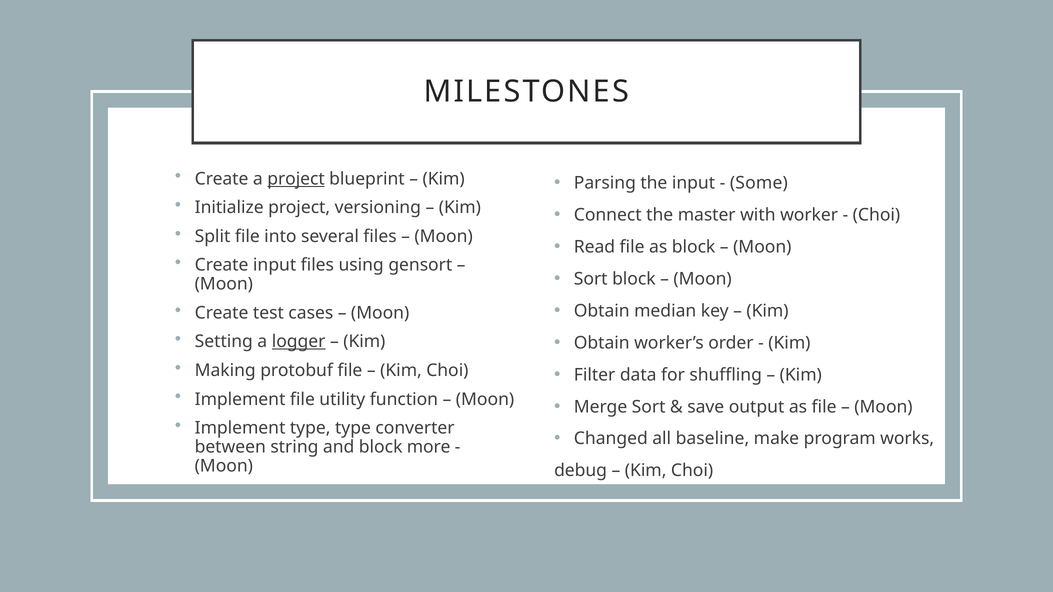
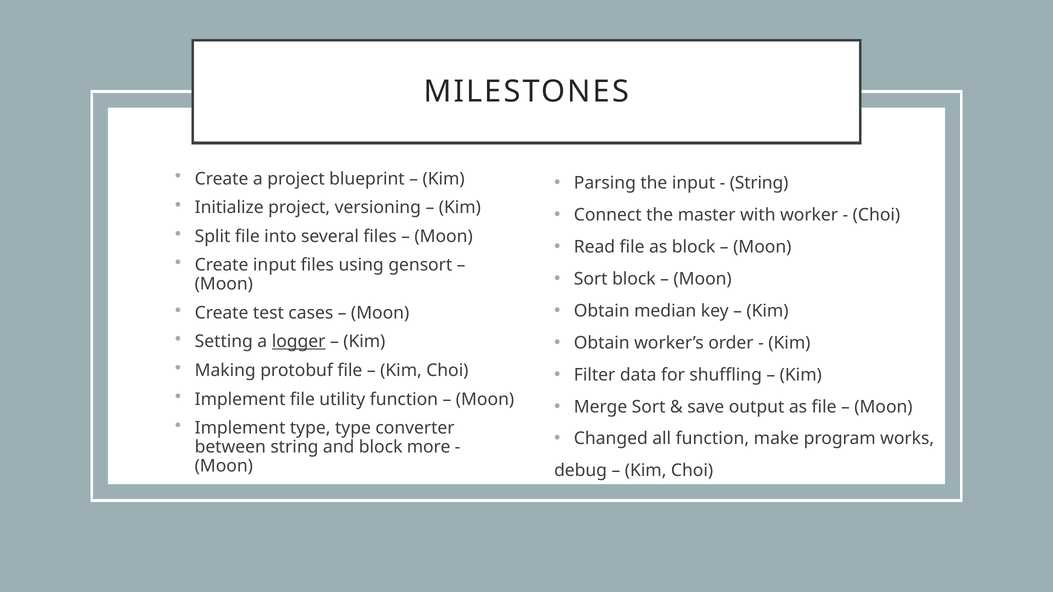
project at (296, 179) underline: present -> none
Some at (759, 183): Some -> String
all baseline: baseline -> function
